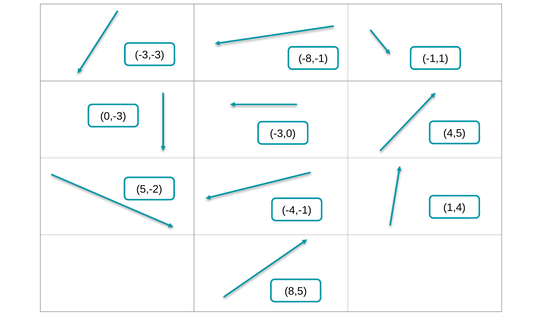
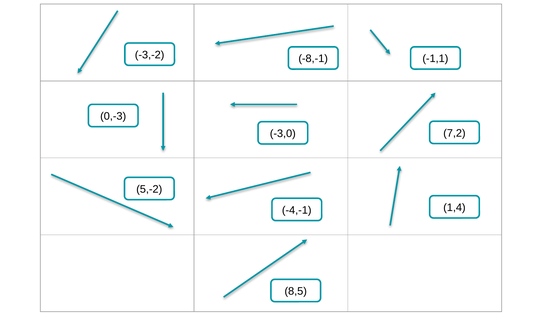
-3,-3: -3,-3 -> -3,-2
4,5: 4,5 -> 7,2
